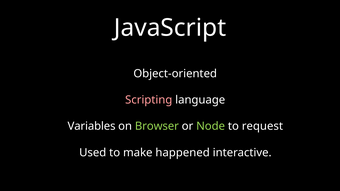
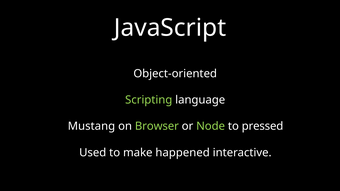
Scripting colour: pink -> light green
Variables: Variables -> Mustang
request: request -> pressed
